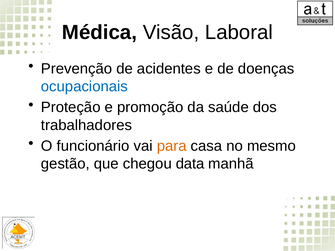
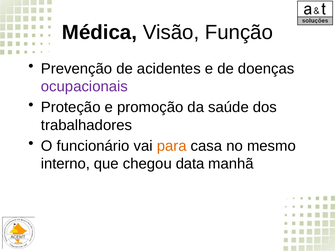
Laboral: Laboral -> Função
ocupacionais colour: blue -> purple
gestão: gestão -> interno
